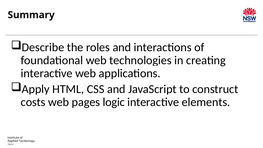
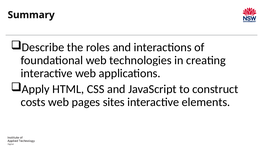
logic: logic -> sites
